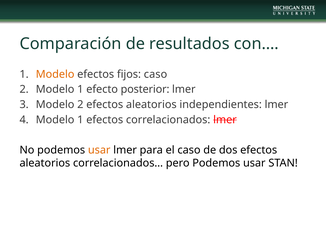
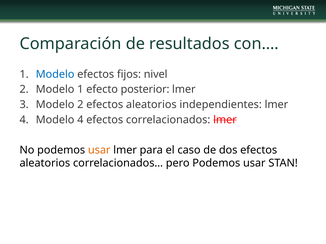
Modelo at (55, 74) colour: orange -> blue
fijos caso: caso -> nivel
1 at (80, 120): 1 -> 4
